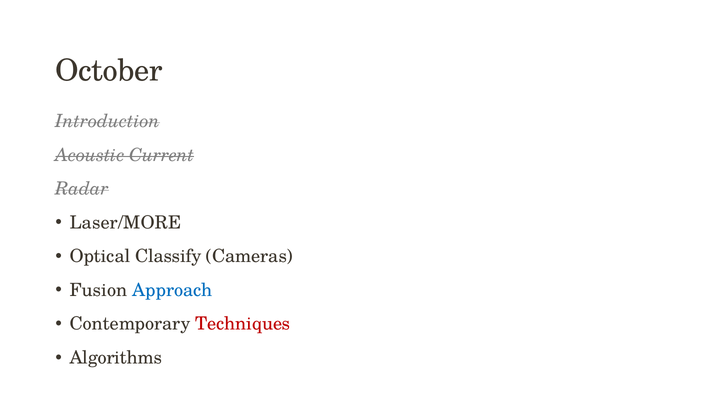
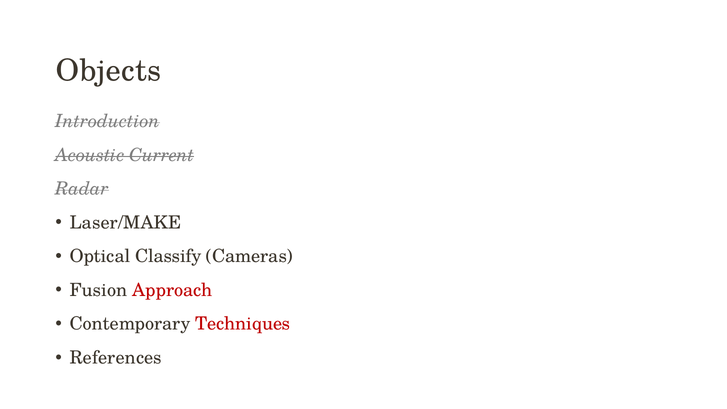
October: October -> Objects
Laser/MORE: Laser/MORE -> Laser/MAKE
Approach colour: blue -> red
Algorithms: Algorithms -> References
